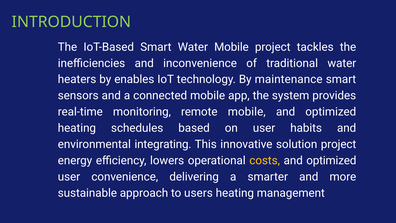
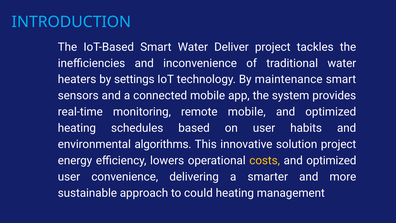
INTRODUCTION colour: light green -> light blue
Water Mobile: Mobile -> Deliver
enables: enables -> settings
integrating: integrating -> algorithms
users: users -> could
